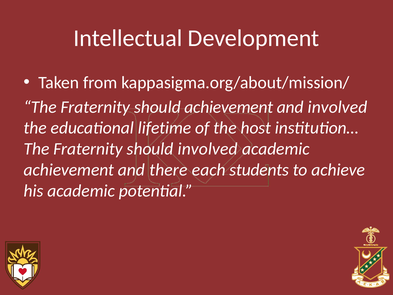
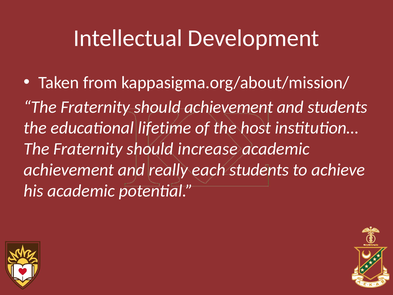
and involved: involved -> students
should involved: involved -> increase
there: there -> really
